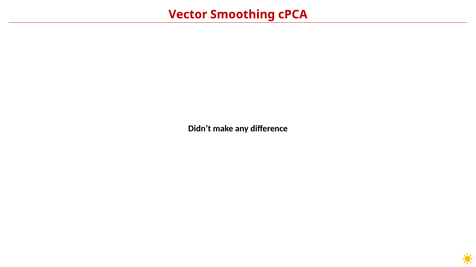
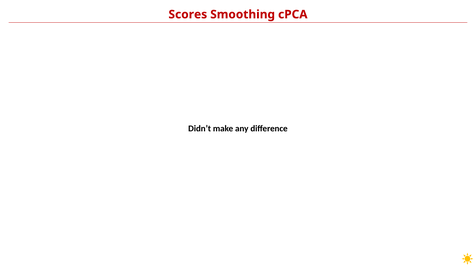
Vector: Vector -> Scores
